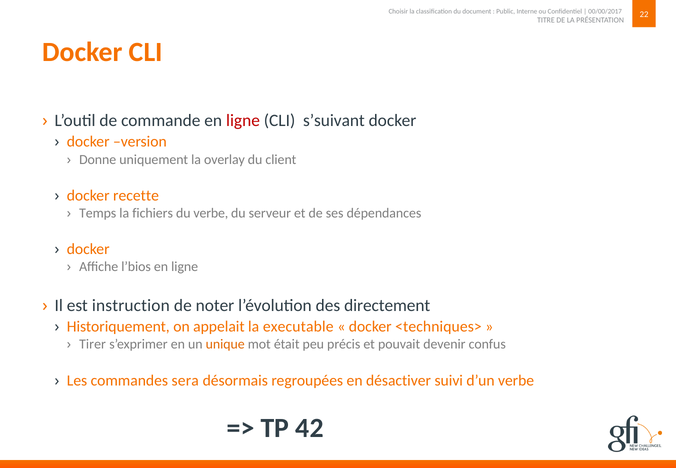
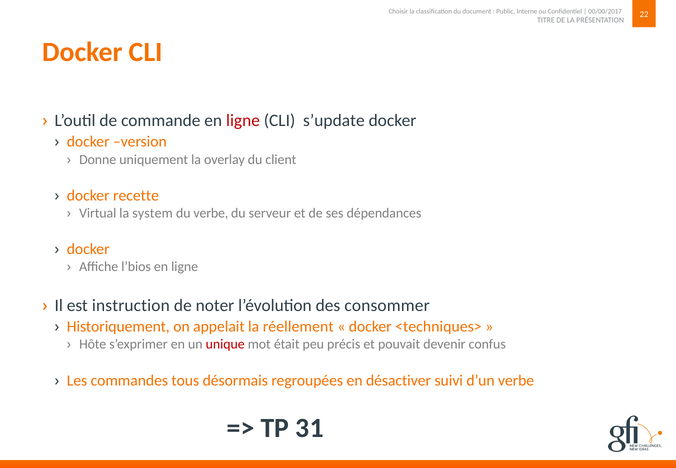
s’suivant: s’suivant -> s’update
Temps: Temps -> Virtual
fichiers: fichiers -> system
directement: directement -> consommer
executable: executable -> réellement
Tirer: Tirer -> Hôte
unique colour: orange -> red
sera: sera -> tous
42: 42 -> 31
